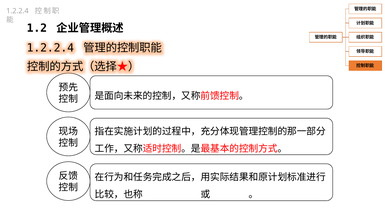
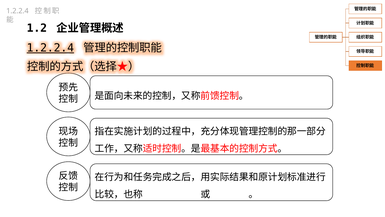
1.2.2.4 at (50, 48) underline: none -> present
